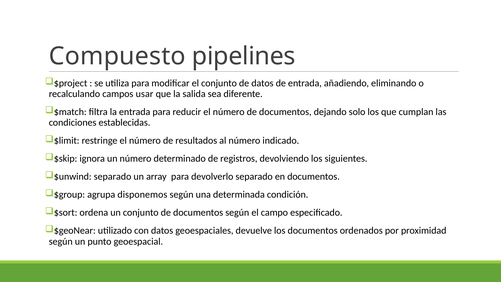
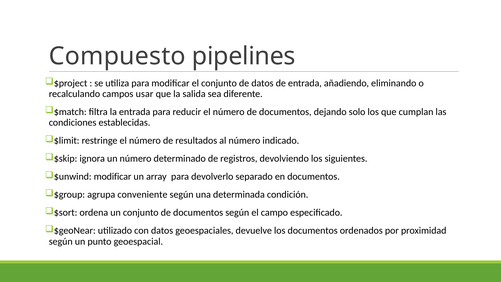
separado at (113, 177): separado -> modificar
disponemos: disponemos -> conveniente
